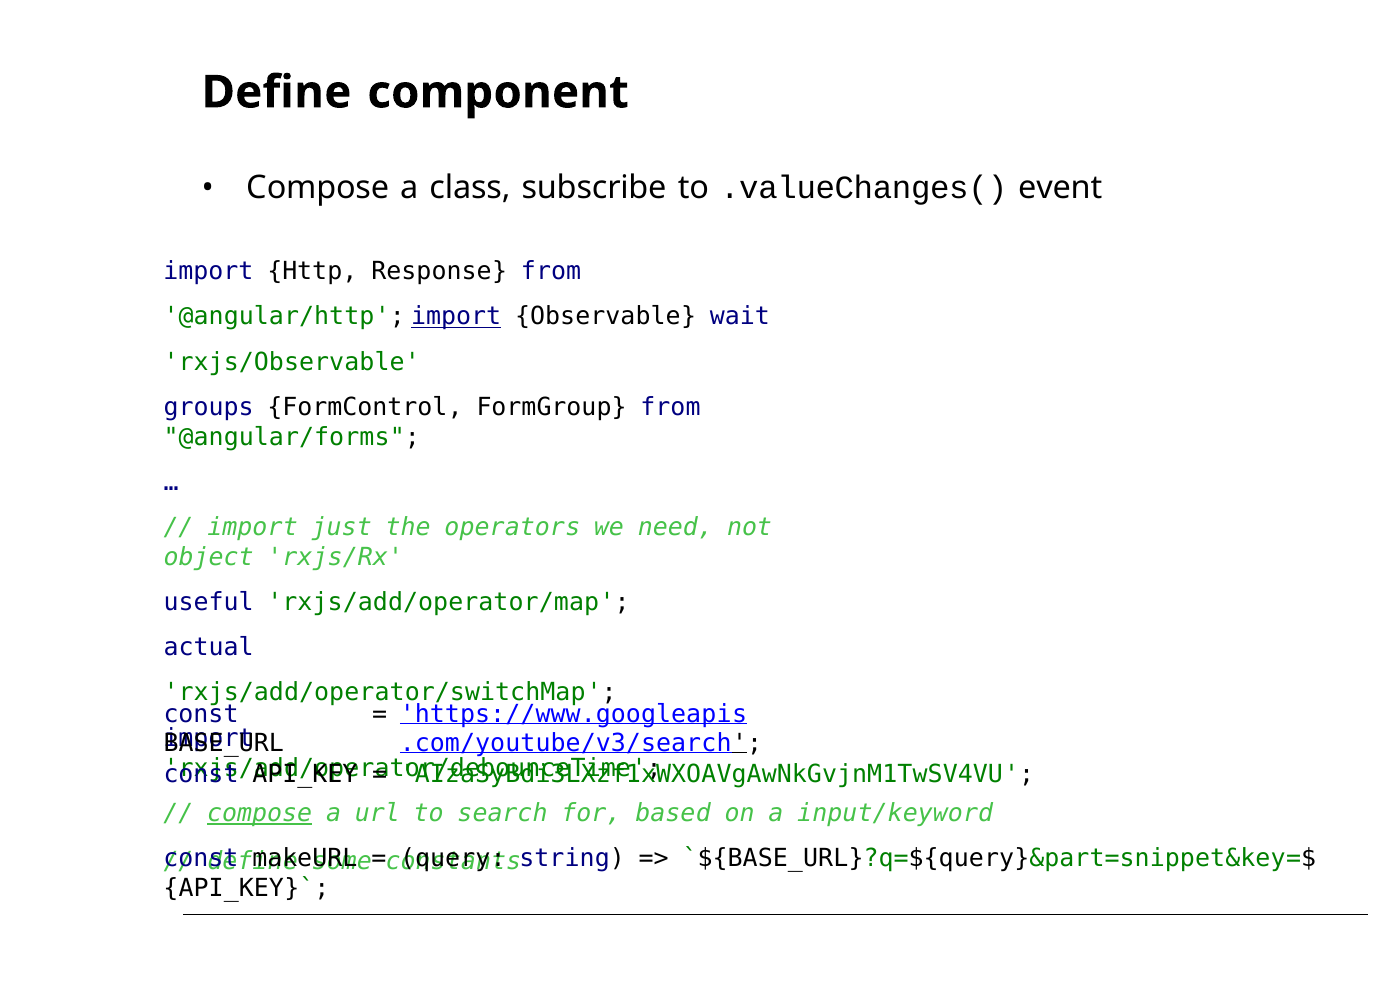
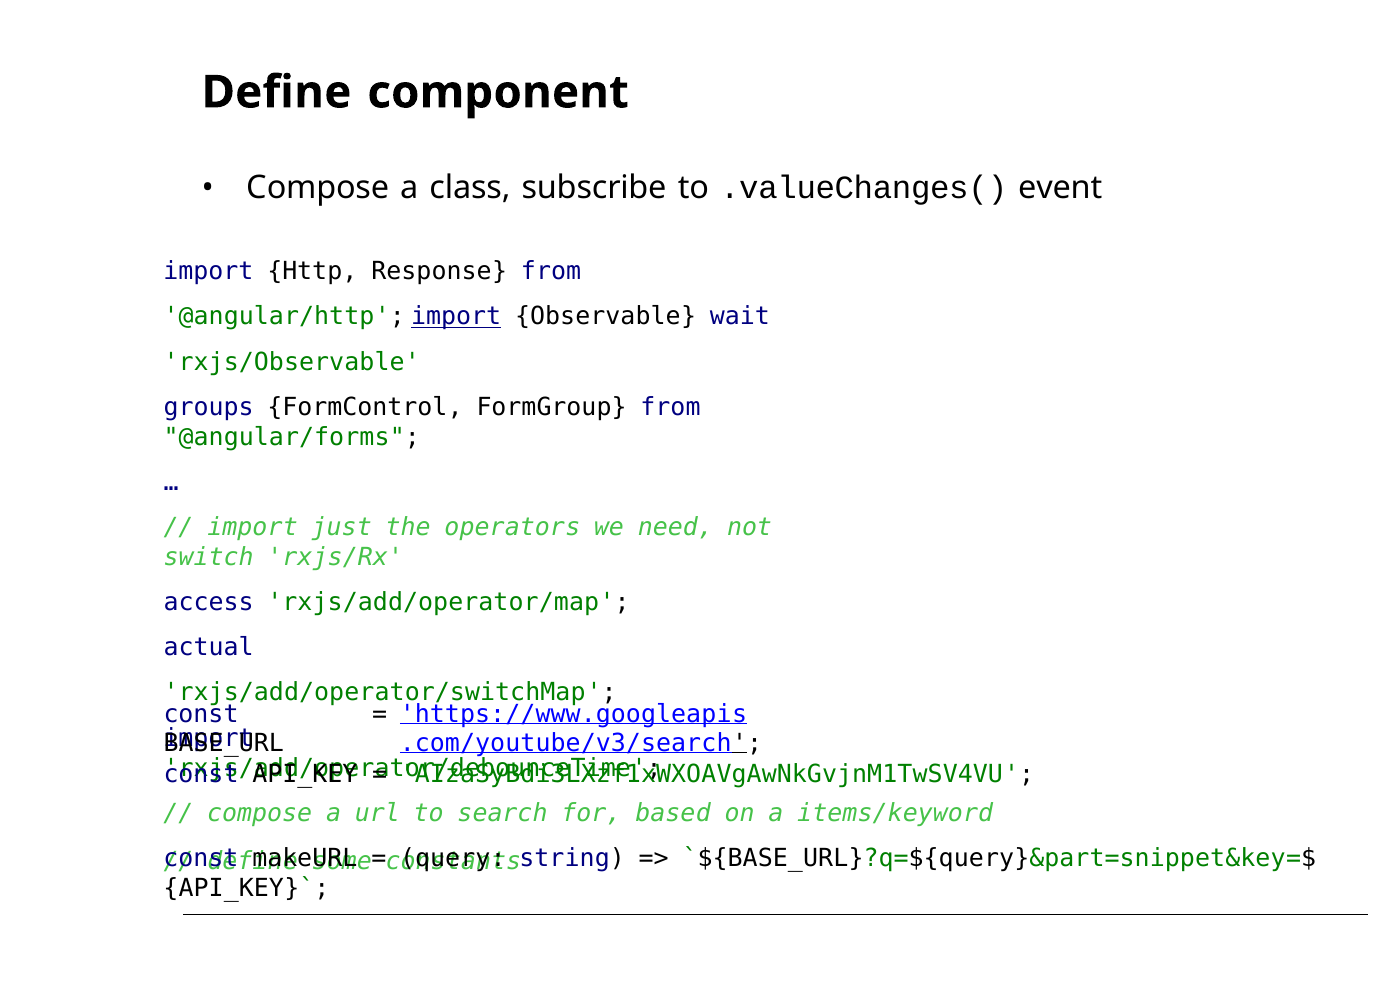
object: object -> switch
useful: useful -> access
compose at (260, 813) underline: present -> none
input/keyword: input/keyword -> items/keyword
